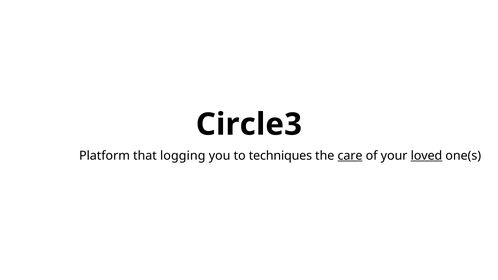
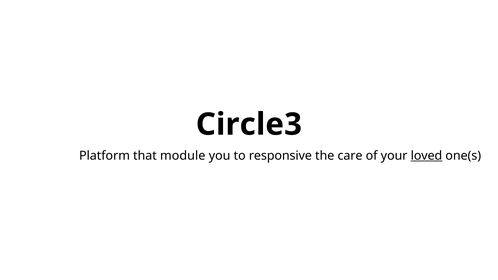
logging: logging -> module
techniques: techniques -> responsive
care underline: present -> none
